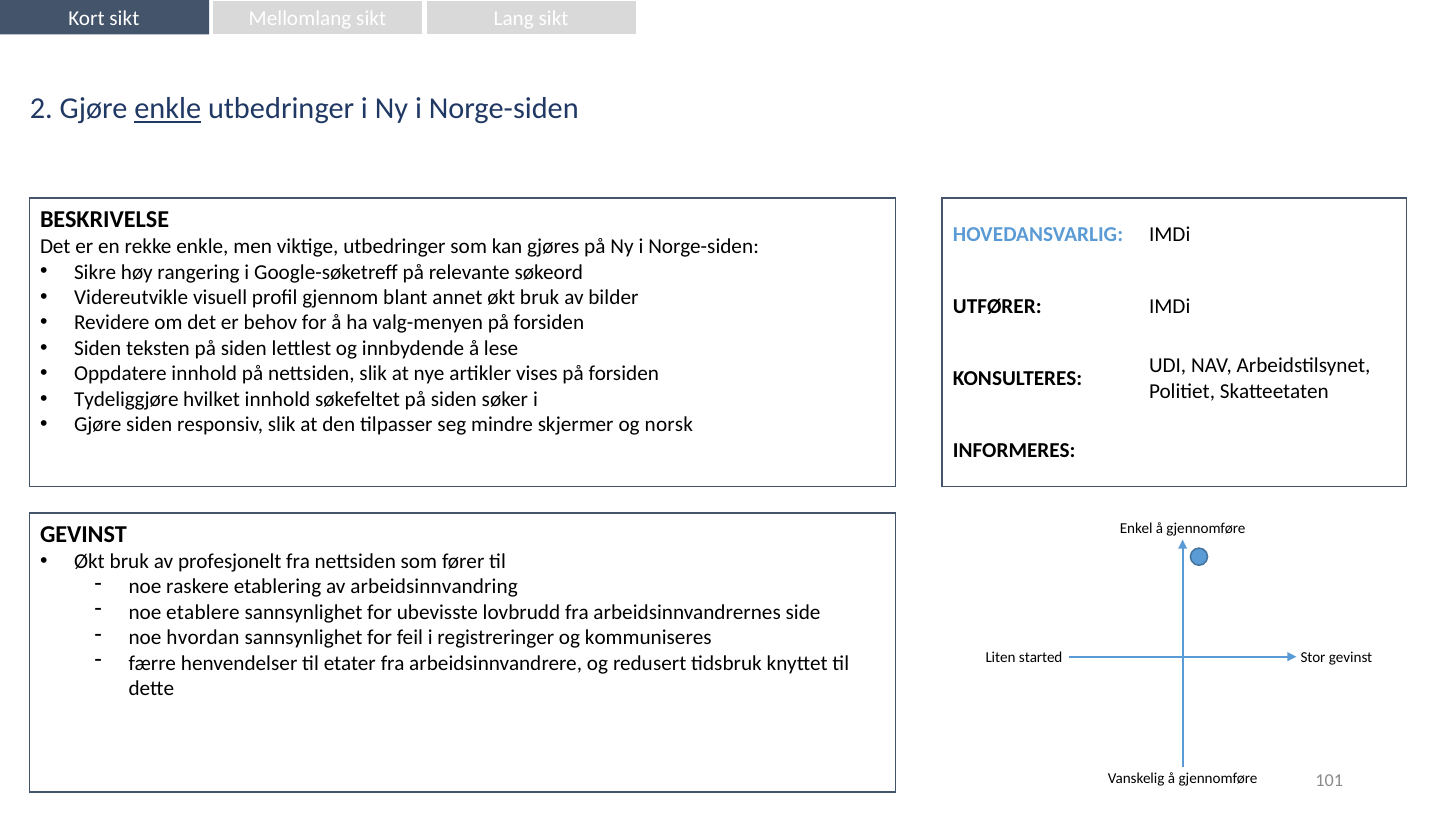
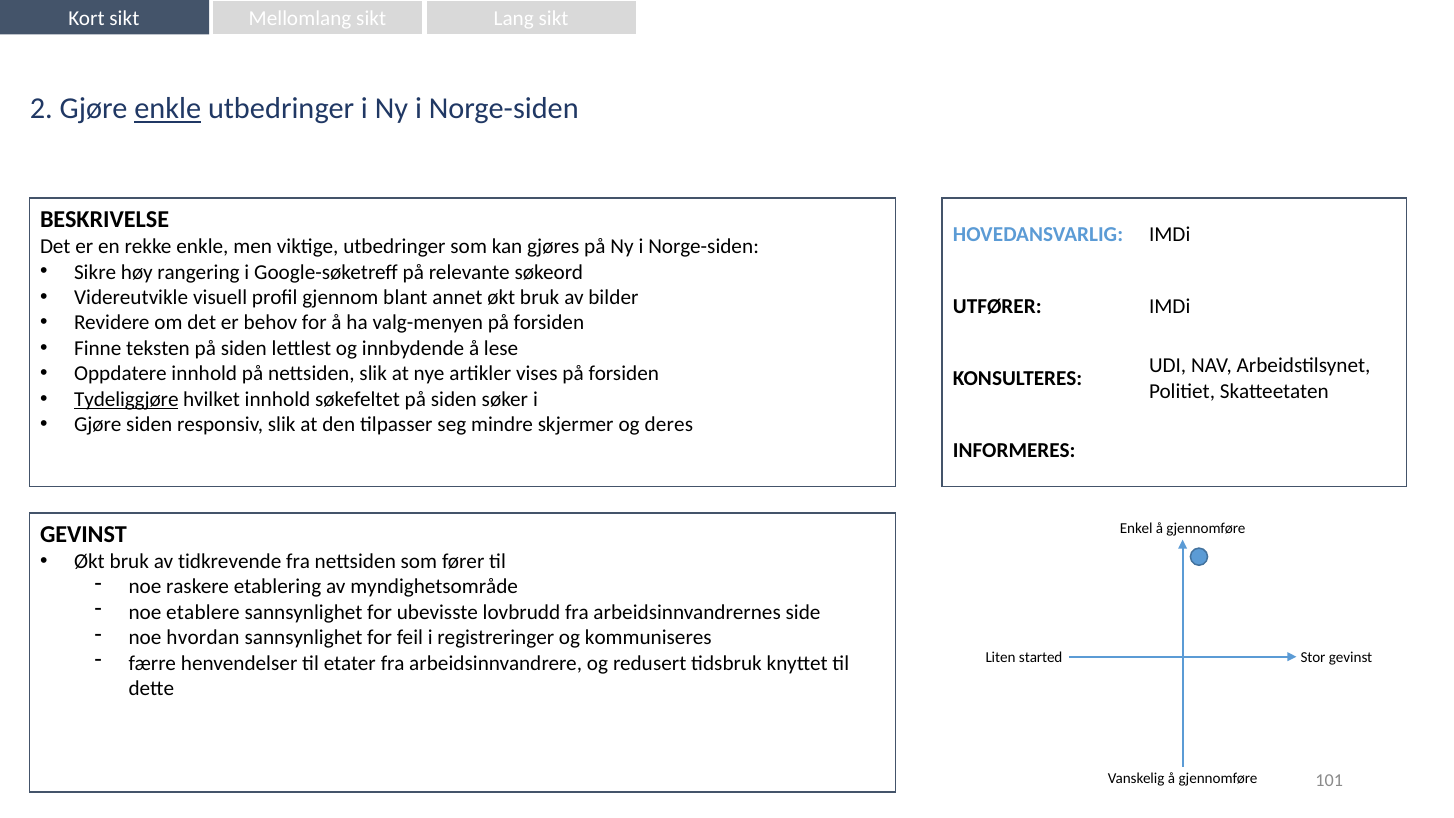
Siden at (98, 348): Siden -> Finne
Tydeliggjøre underline: none -> present
norsk: norsk -> deres
profesjonelt: profesjonelt -> tidkrevende
arbeidsinnvandring: arbeidsinnvandring -> myndighetsområde
